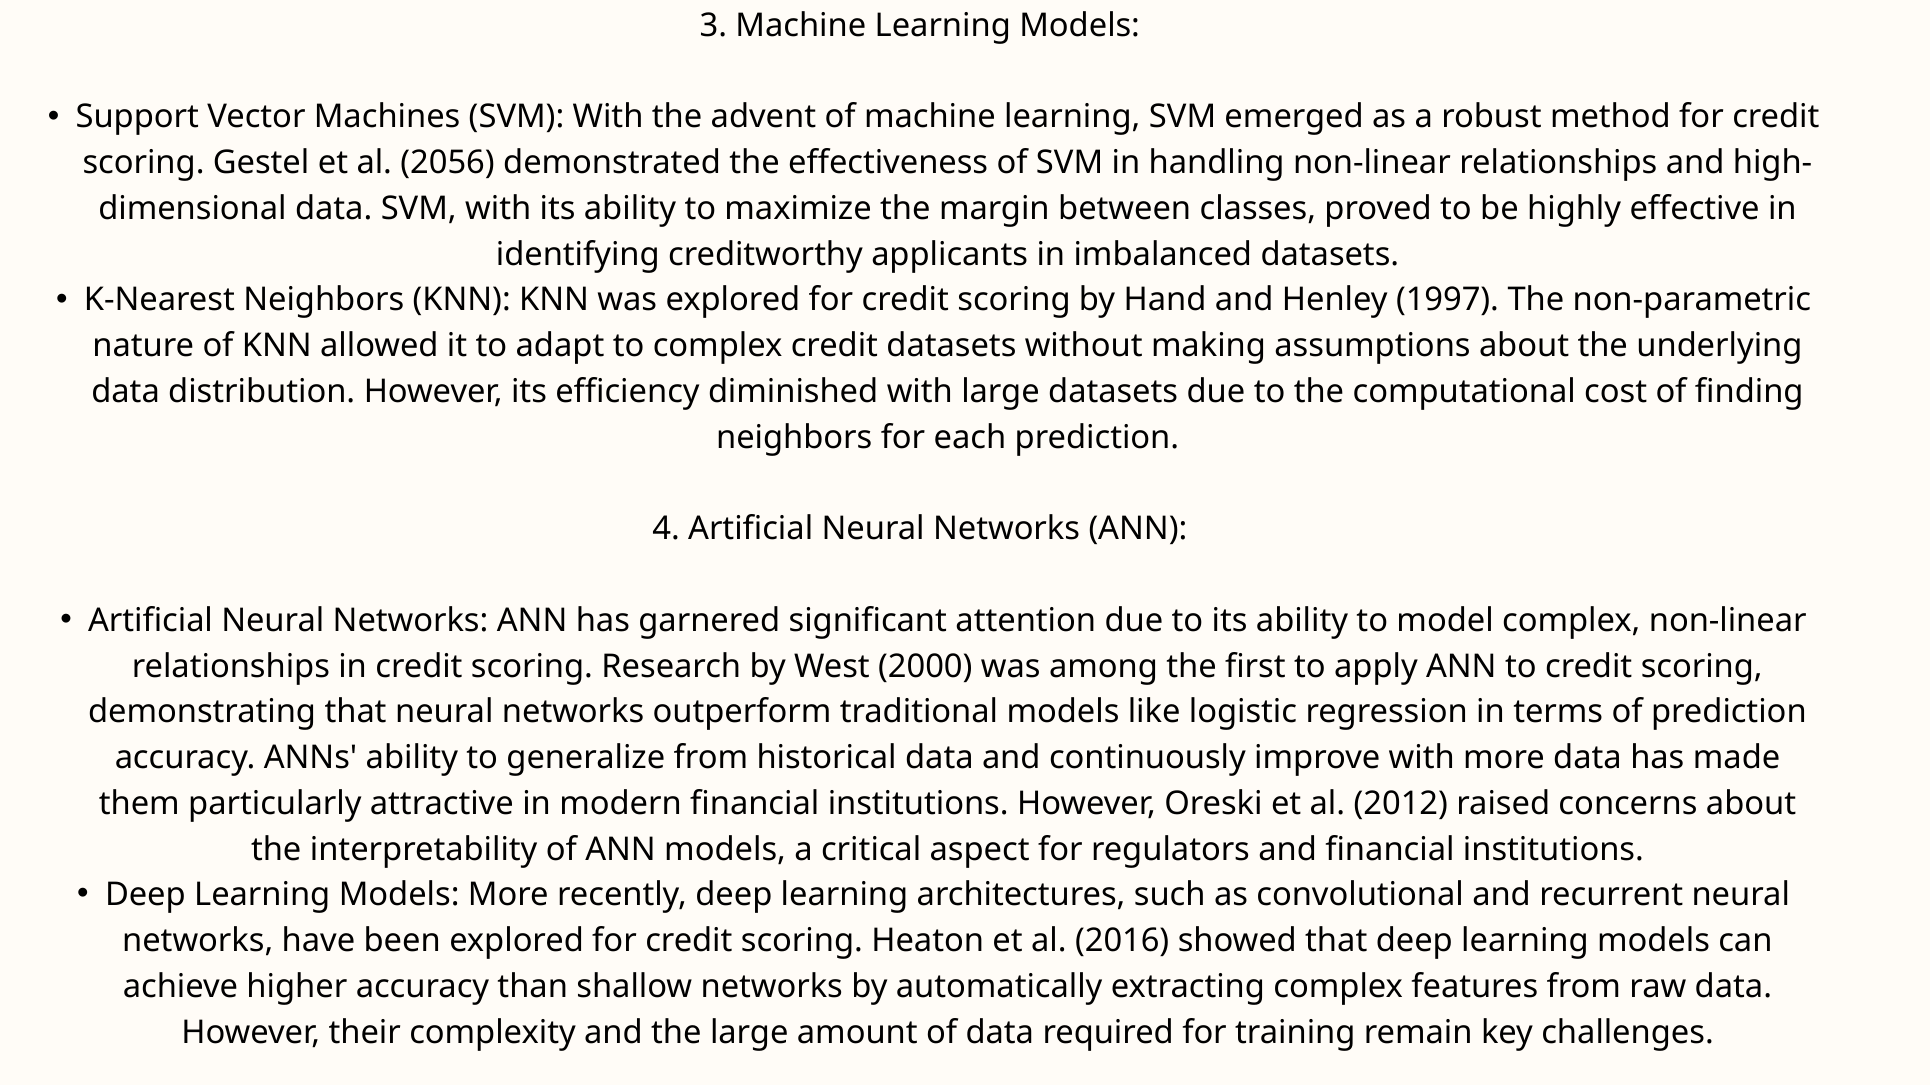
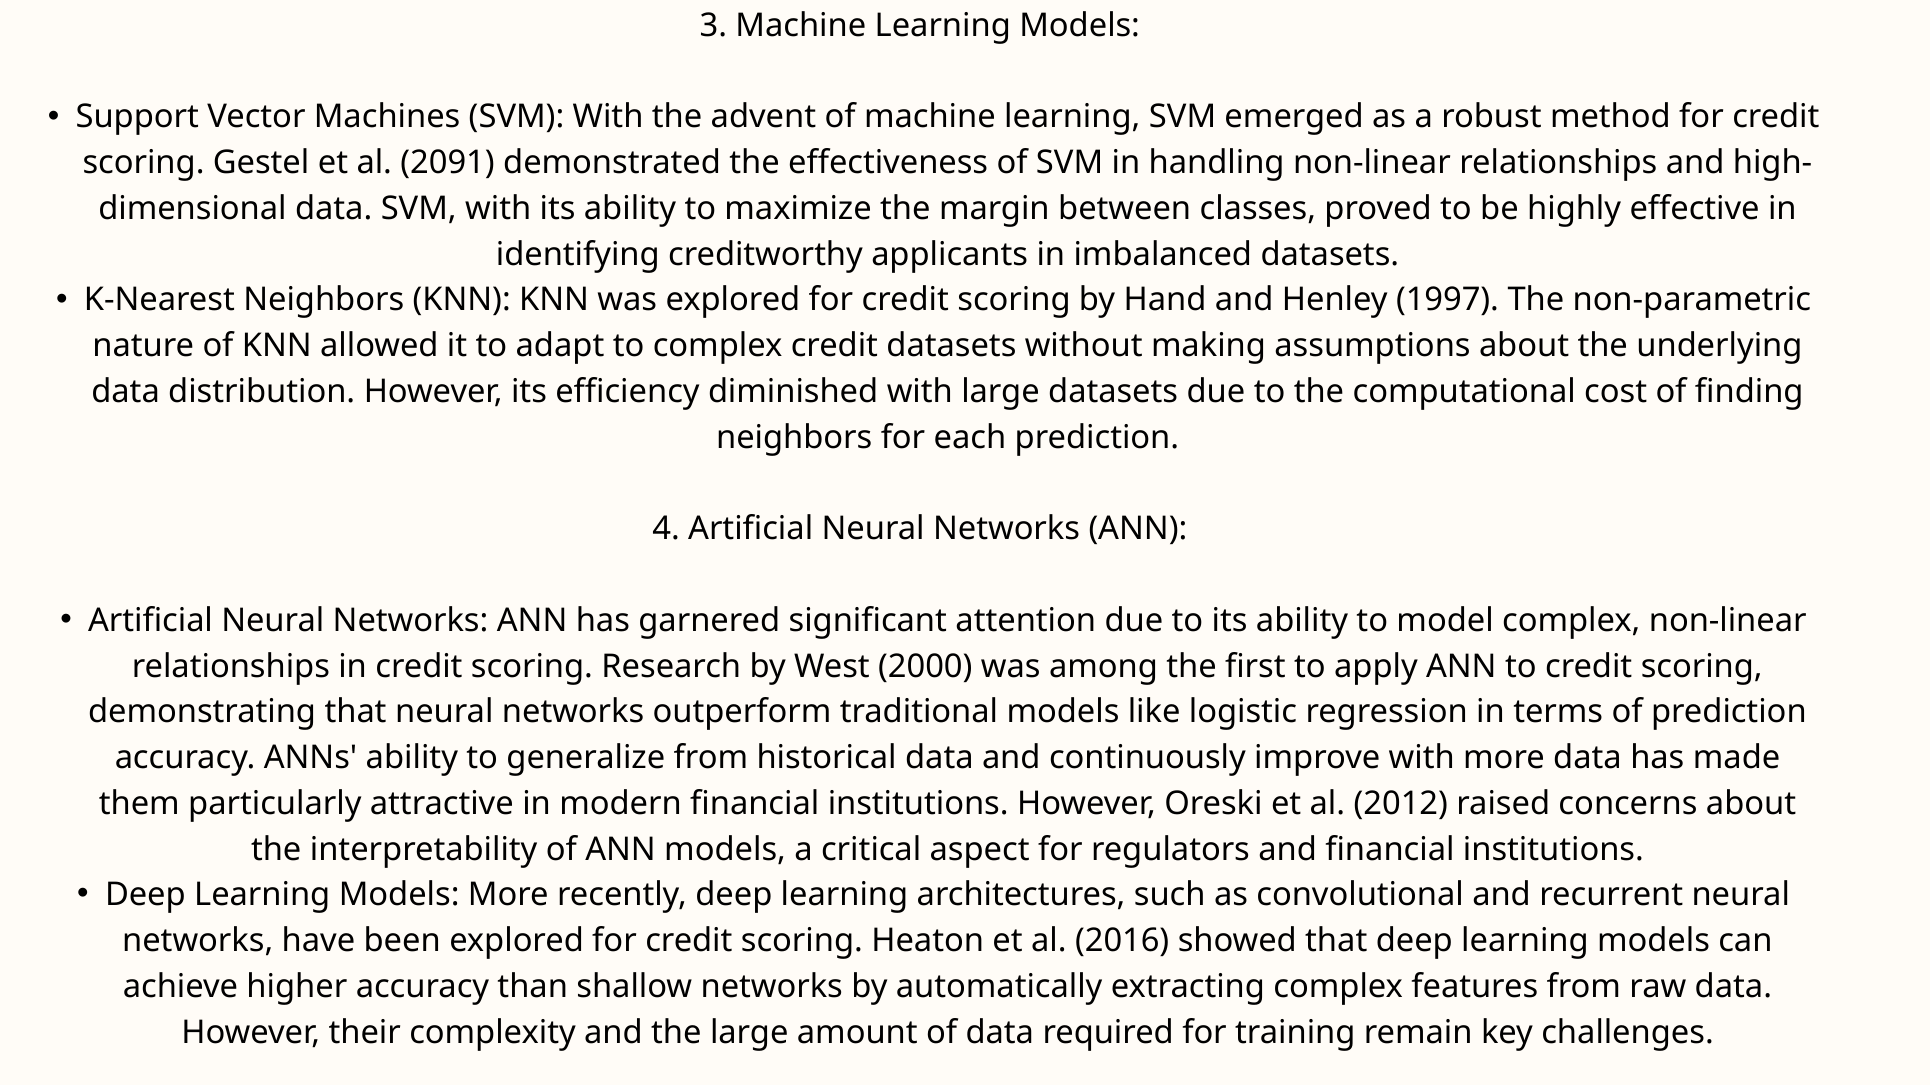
2056: 2056 -> 2091
